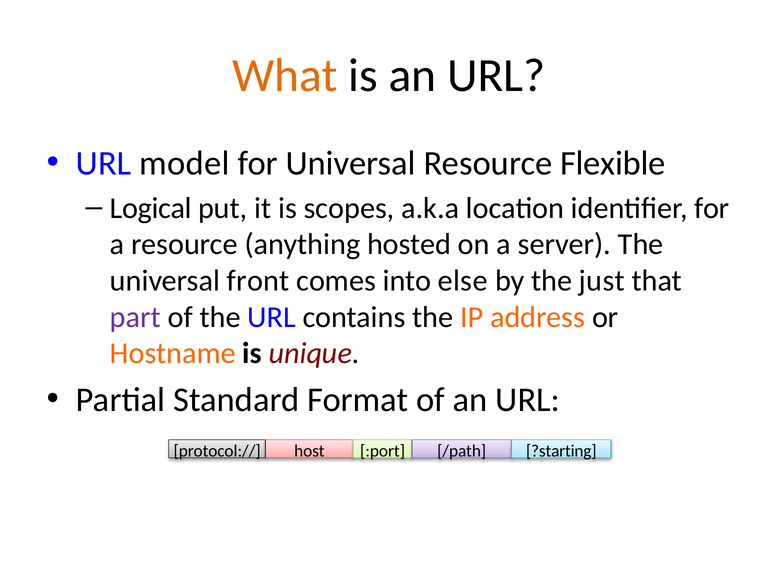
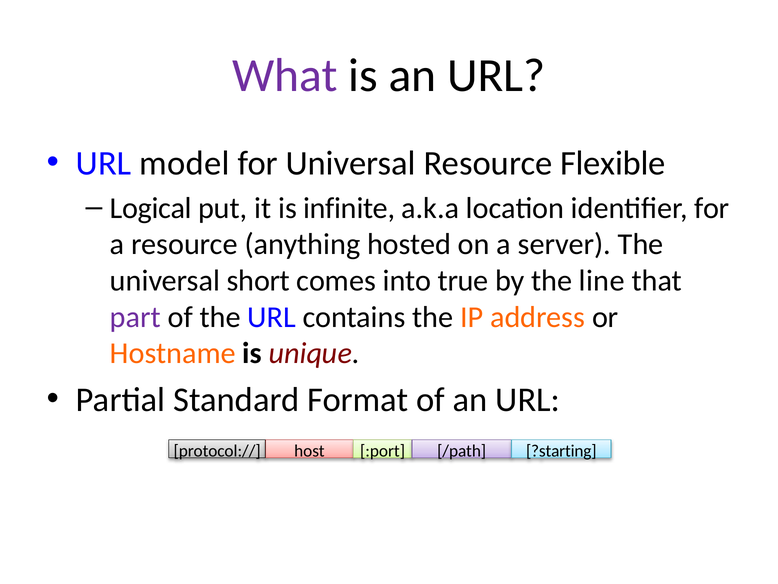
What colour: orange -> purple
scopes: scopes -> infinite
front: front -> short
else: else -> true
just: just -> line
